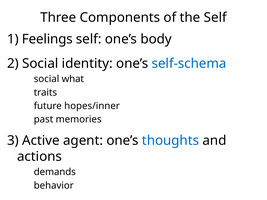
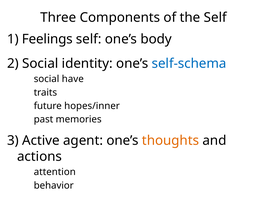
what: what -> have
thoughts colour: blue -> orange
demands: demands -> attention
